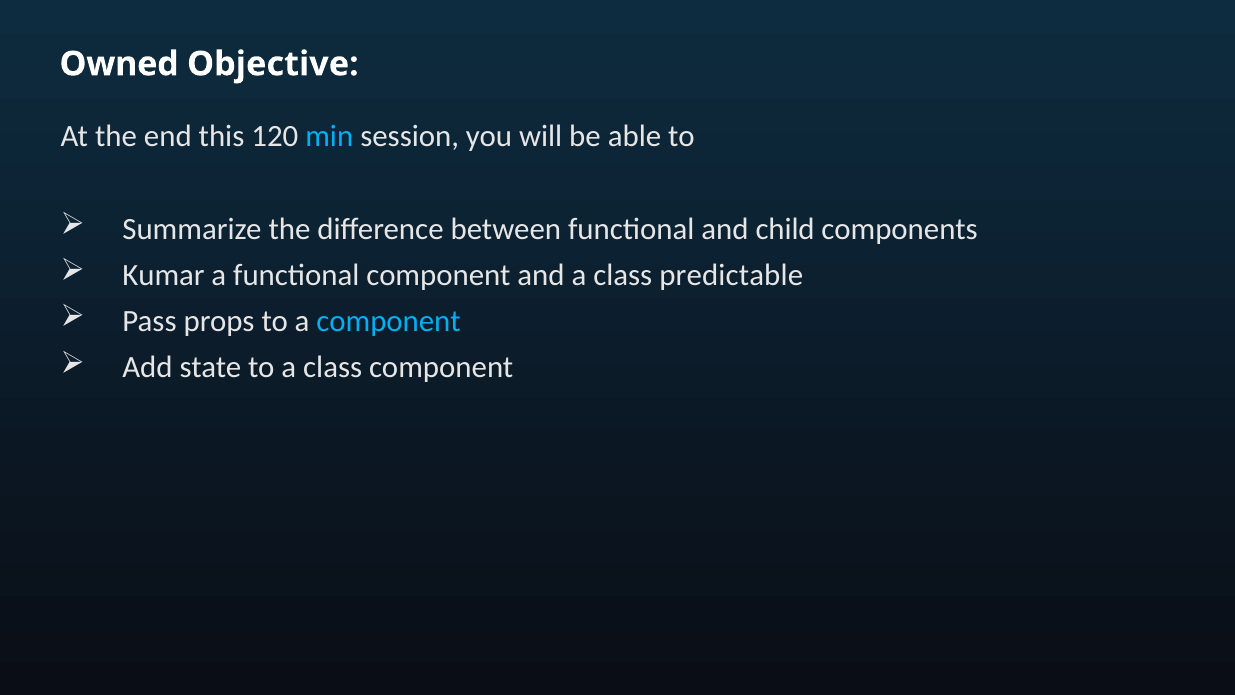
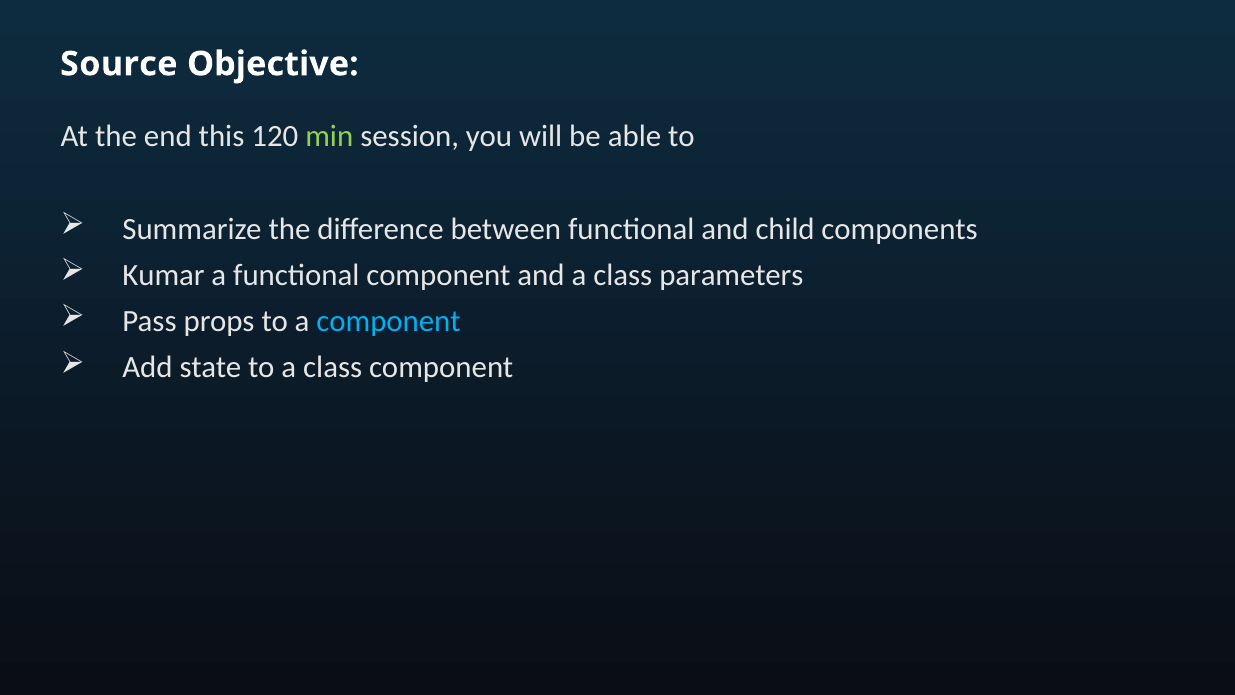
Owned: Owned -> Source
min colour: light blue -> light green
predictable: predictable -> parameters
